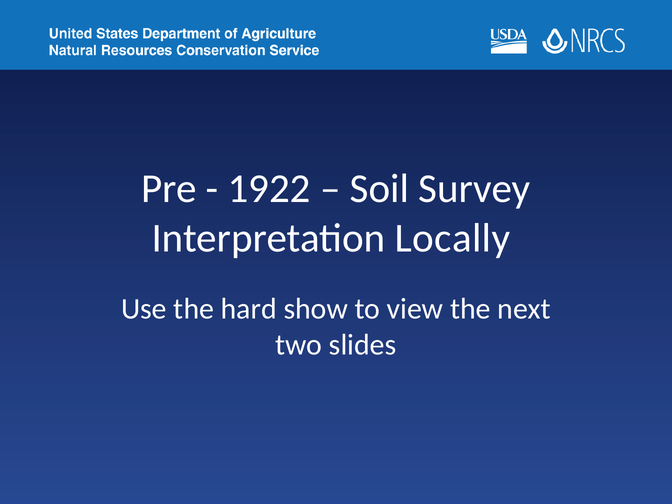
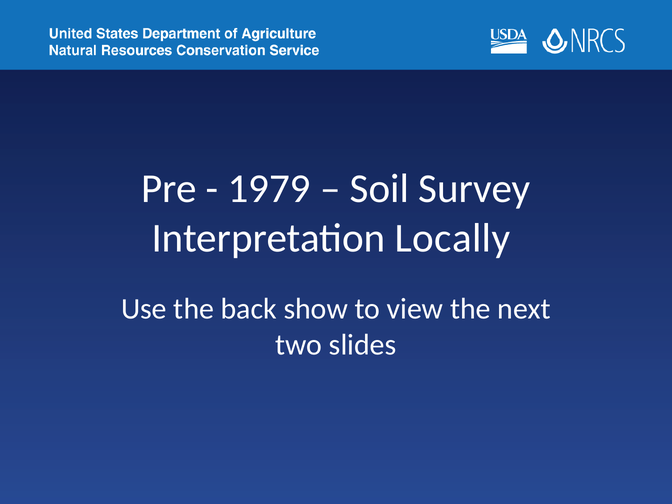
1922: 1922 -> 1979
hard: hard -> back
